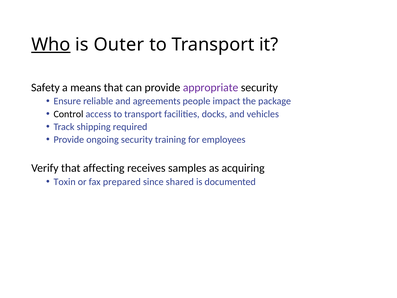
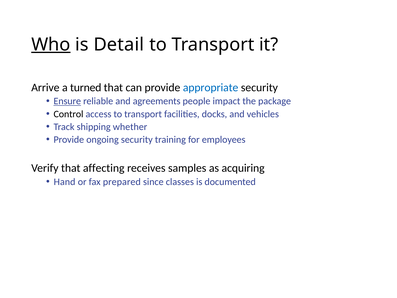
Outer: Outer -> Detail
Safety: Safety -> Arrive
means: means -> turned
appropriate colour: purple -> blue
Ensure underline: none -> present
required: required -> whether
Toxin: Toxin -> Hand
shared: shared -> classes
